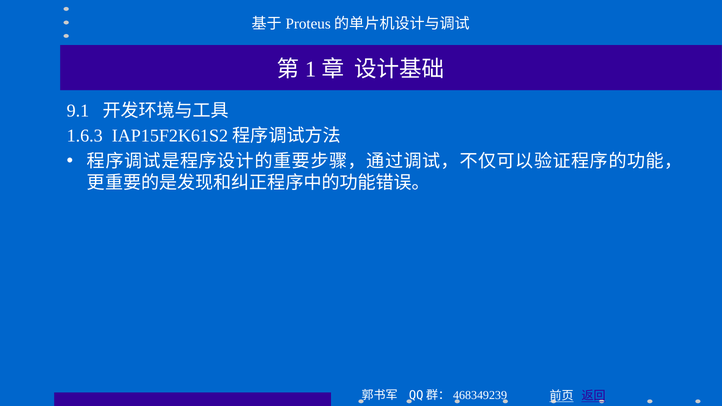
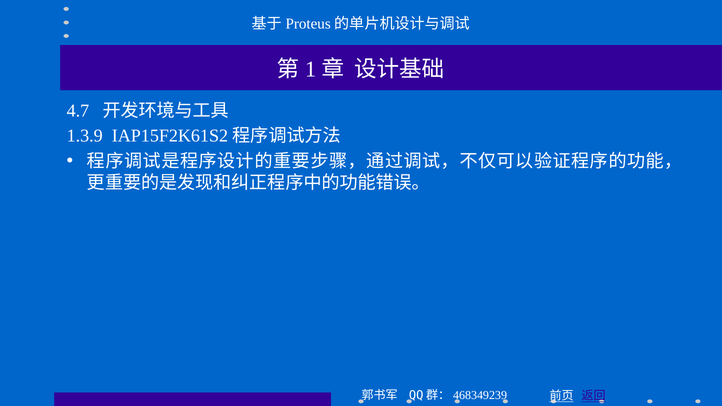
9.1: 9.1 -> 4.7
1.6.3: 1.6.3 -> 1.3.9
